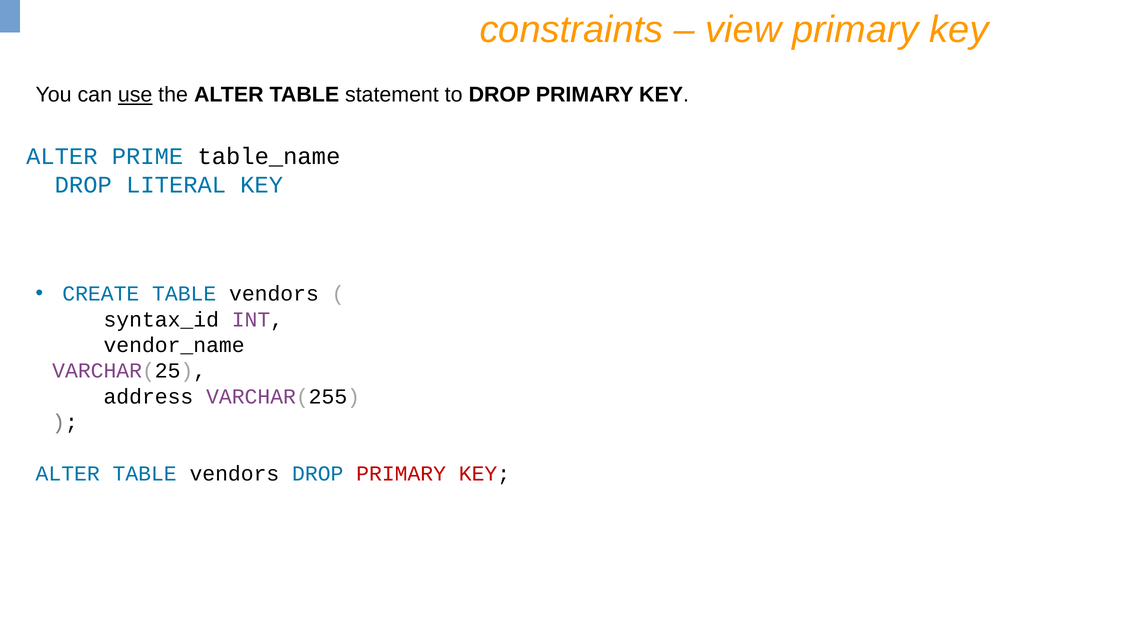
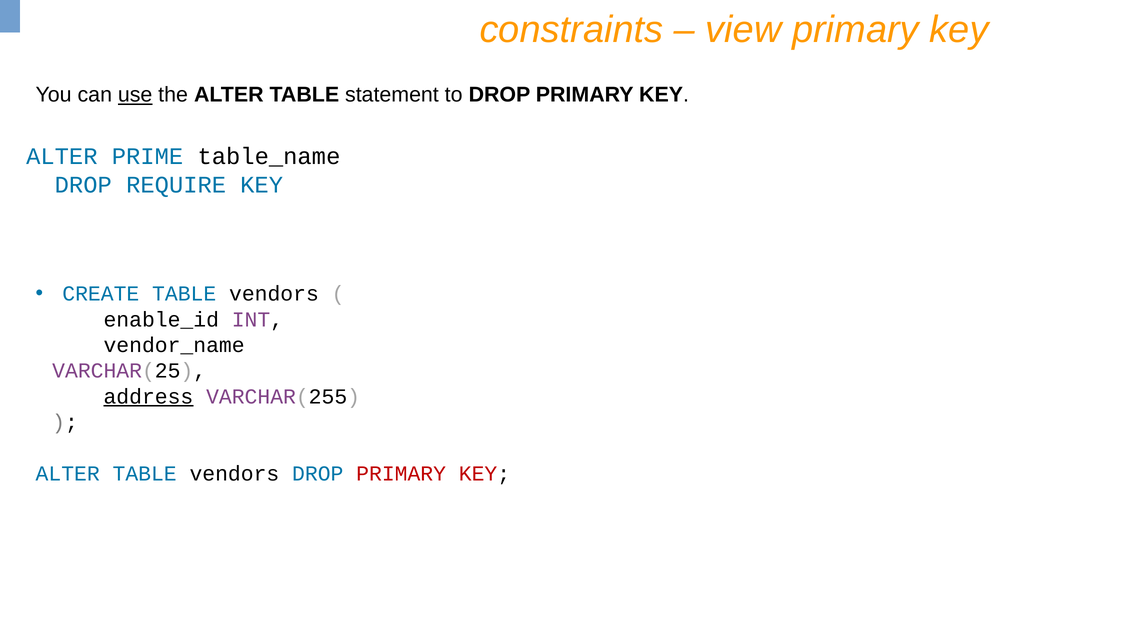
LITERAL: LITERAL -> REQUIRE
syntax_id: syntax_id -> enable_id
address underline: none -> present
